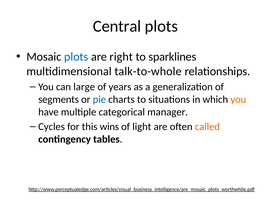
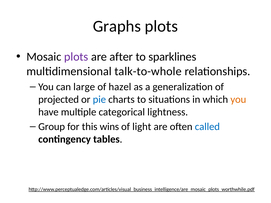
Central: Central -> Graphs
plots at (76, 57) colour: blue -> purple
right: right -> after
years: years -> hazel
segments: segments -> projected
manager: manager -> lightness
Cycles: Cycles -> Group
called colour: orange -> blue
